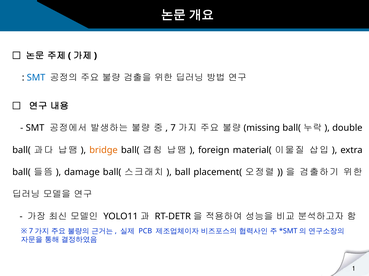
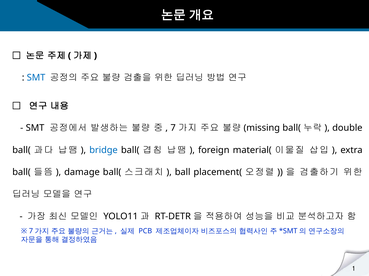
bridge colour: orange -> blue
